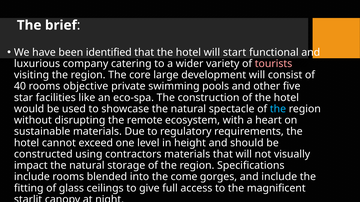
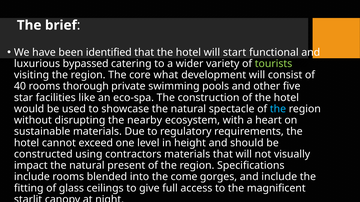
company: company -> bypassed
tourists colour: pink -> light green
large: large -> what
objective: objective -> thorough
remote: remote -> nearby
storage: storage -> present
